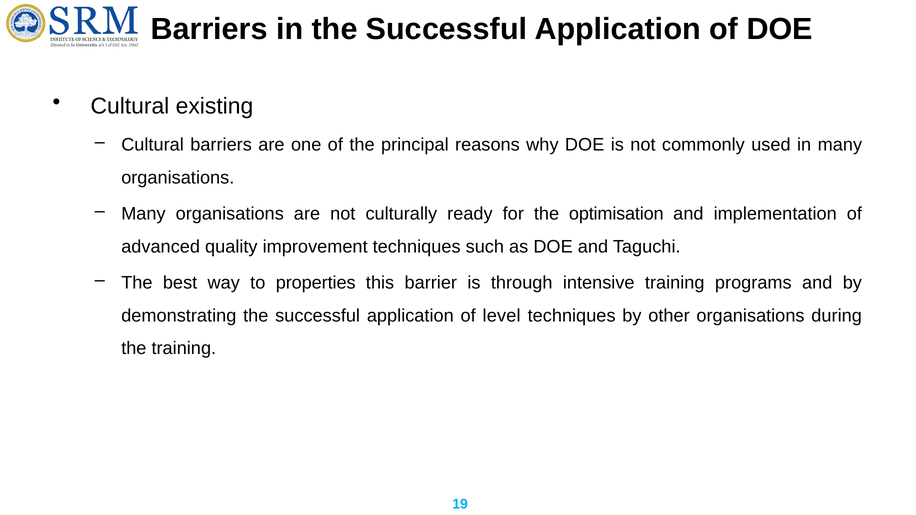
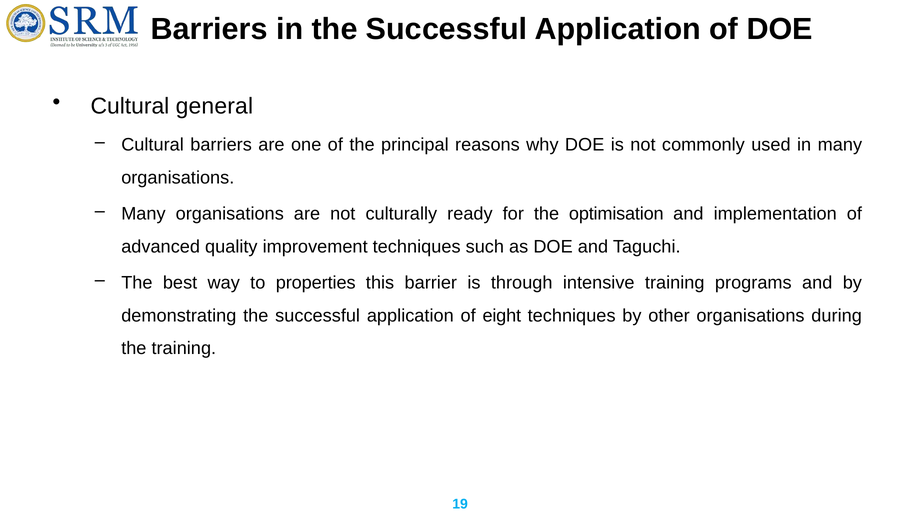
existing: existing -> general
level: level -> eight
